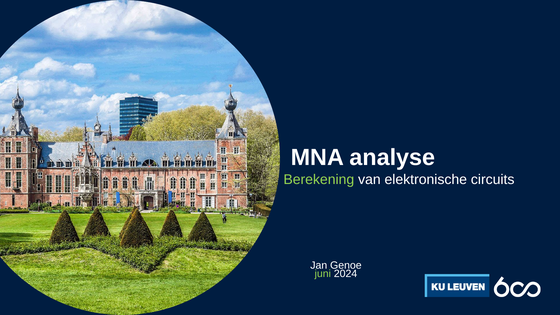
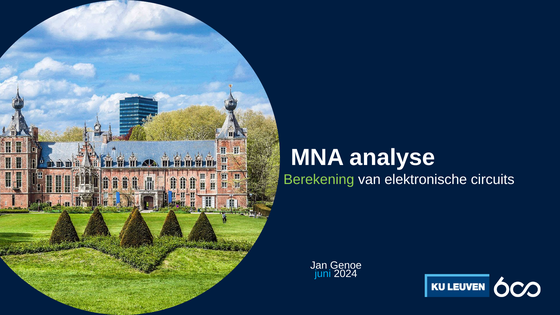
juni colour: light green -> light blue
